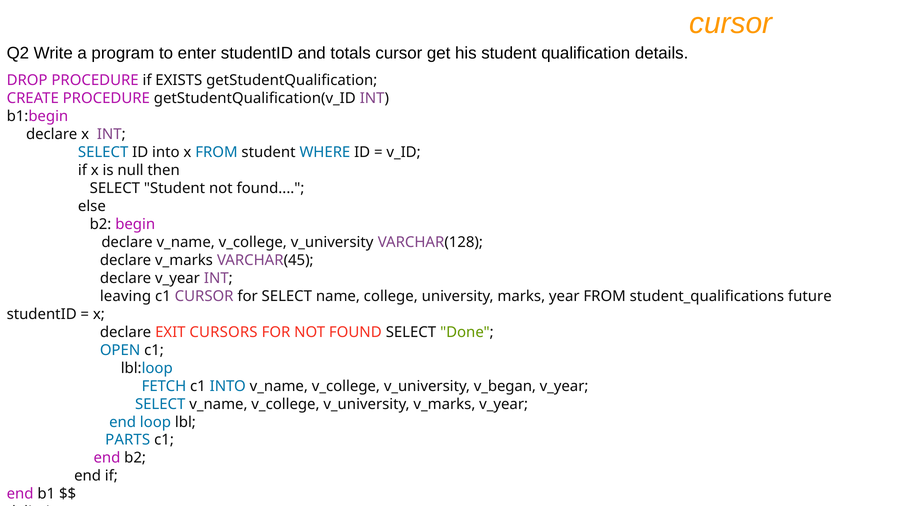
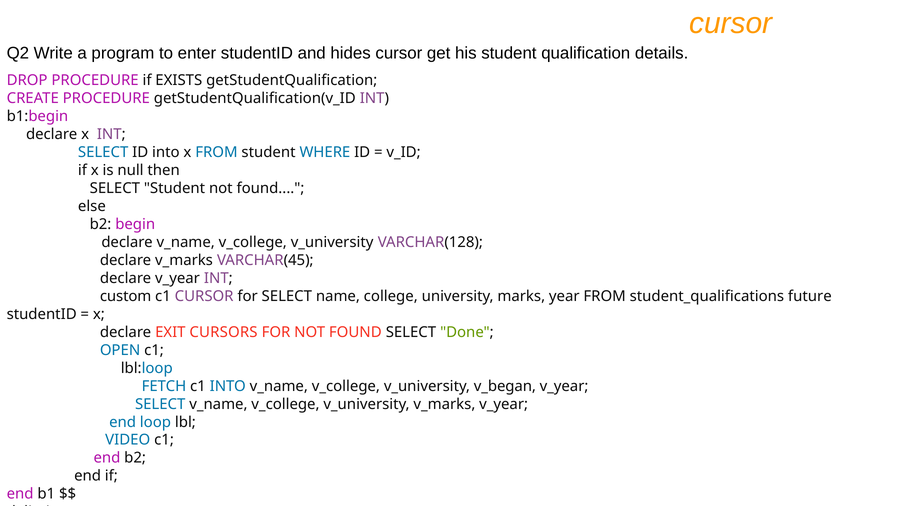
totals: totals -> hides
leaving: leaving -> custom
PARTS: PARTS -> VIDEO
